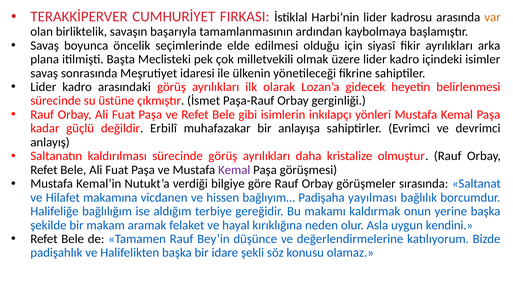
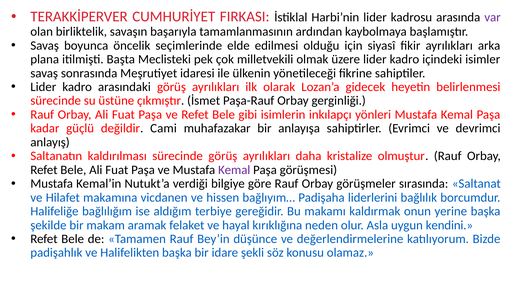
var colour: orange -> purple
Erbilî: Erbilî -> Cami
yayılması: yayılması -> liderlerini
